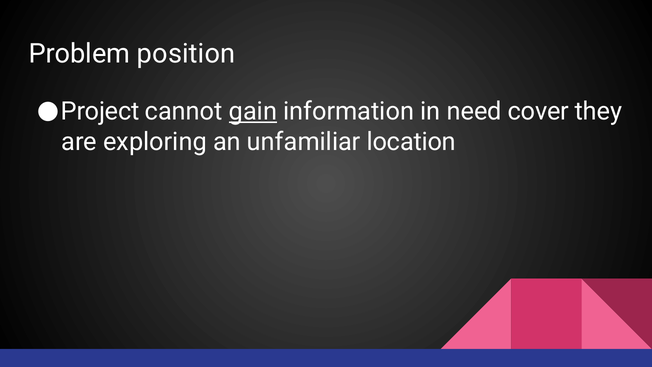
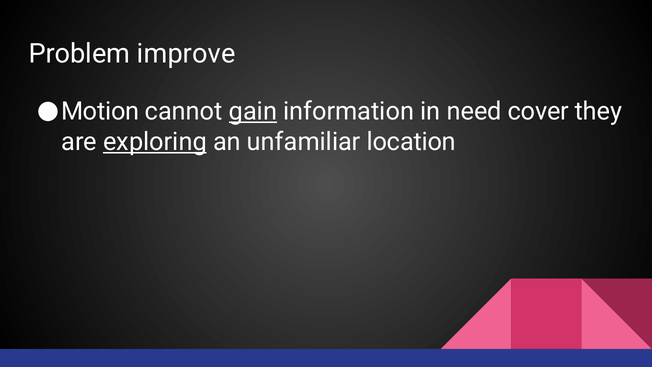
position: position -> improve
Project: Project -> Motion
exploring underline: none -> present
